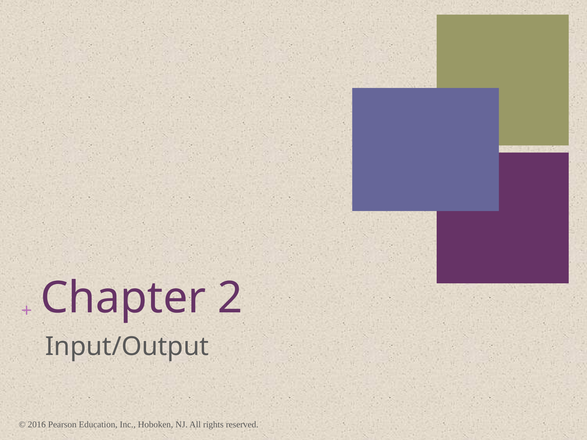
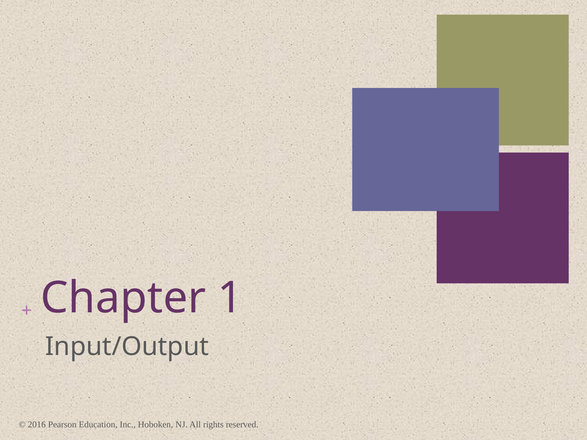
2: 2 -> 1
